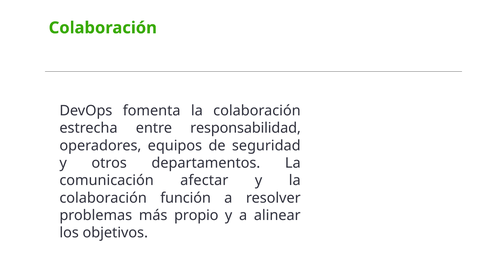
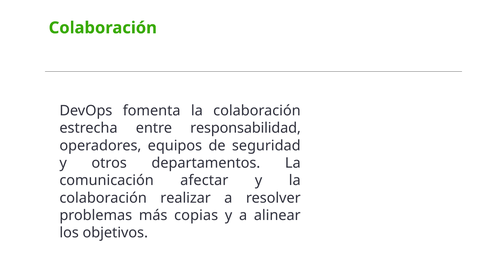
función: función -> realizar
propio: propio -> copias
